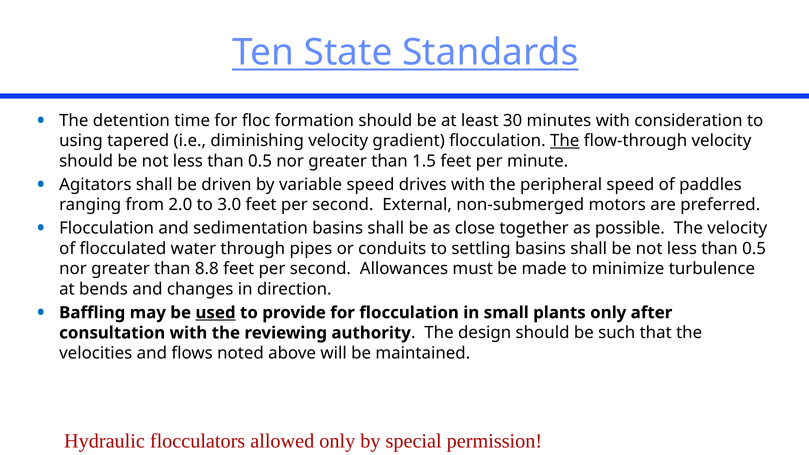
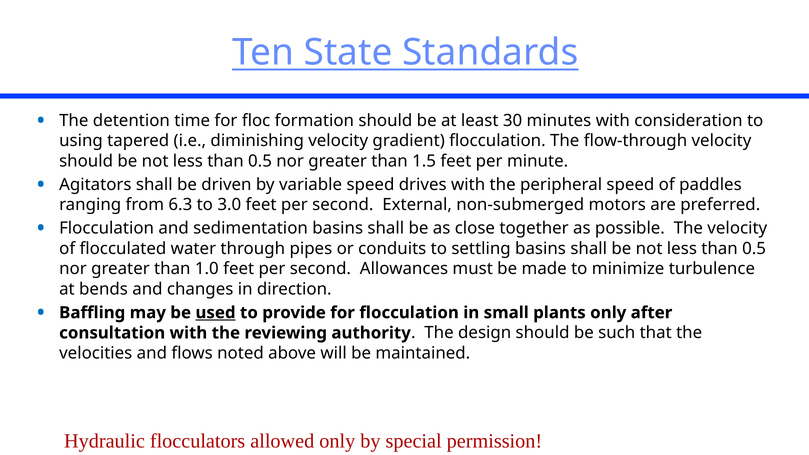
The at (565, 141) underline: present -> none
2.0: 2.0 -> 6.3
8.8: 8.8 -> 1.0
